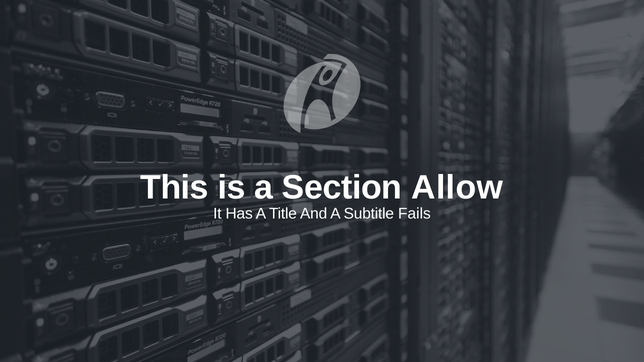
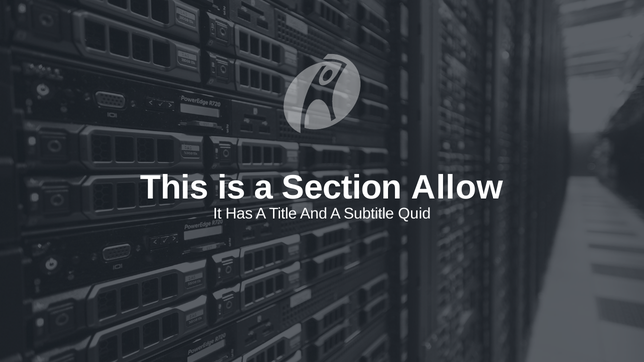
Fails: Fails -> Quid
